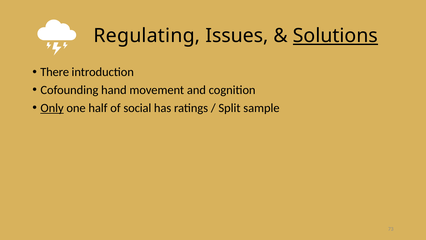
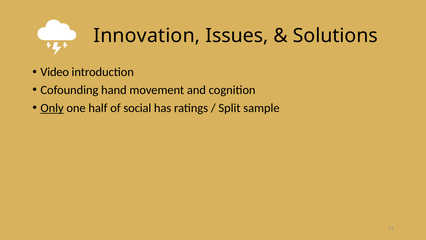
Regulating: Regulating -> Innovation
Solutions underline: present -> none
There: There -> Video
